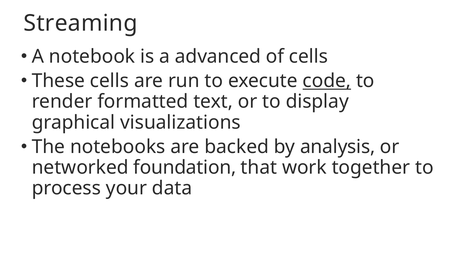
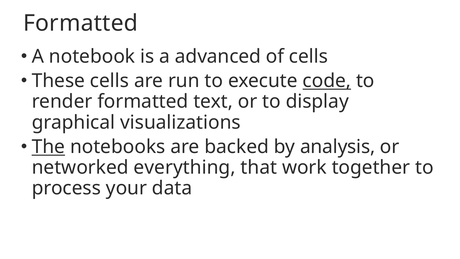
Streaming at (81, 23): Streaming -> Formatted
The underline: none -> present
foundation: foundation -> everything
